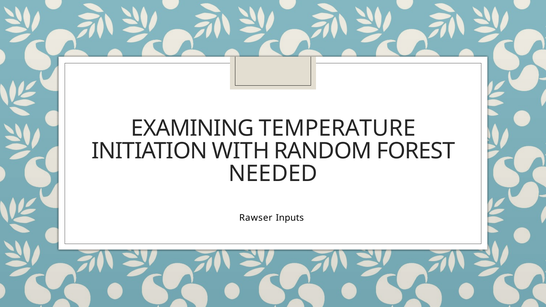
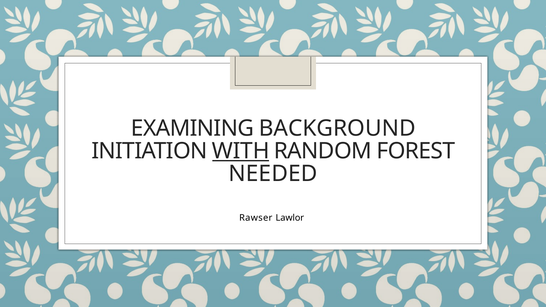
TEMPERATURE: TEMPERATURE -> BACKGROUND
WITH underline: none -> present
Inputs: Inputs -> Lawlor
